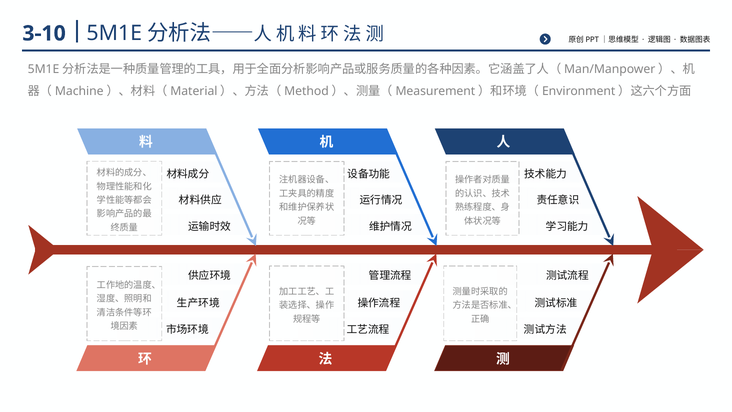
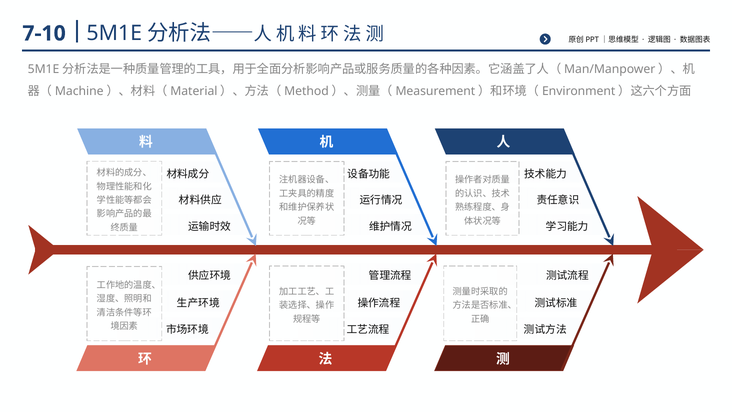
3-10: 3-10 -> 7-10
